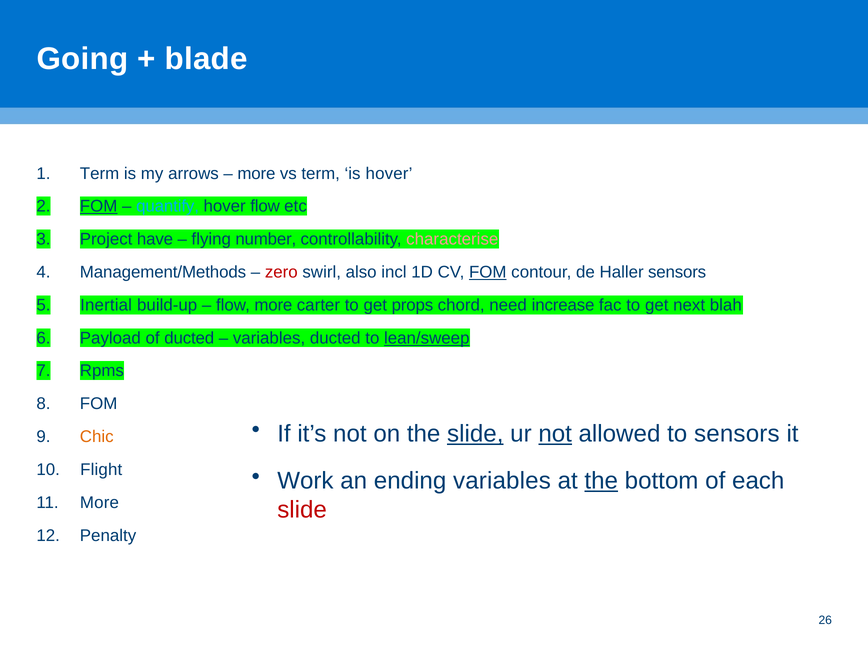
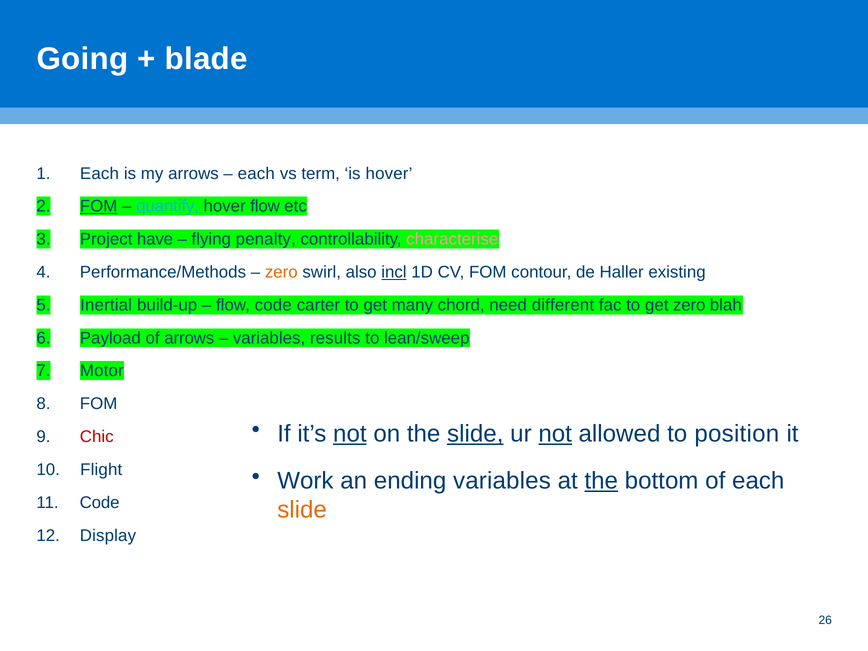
Term at (100, 173): Term -> Each
more at (256, 173): more -> each
number: number -> penalty
Management/Methods: Management/Methods -> Performance/Methods
zero at (281, 272) colour: red -> orange
incl underline: none -> present
FOM at (488, 272) underline: present -> none
Haller sensors: sensors -> existing
flow more: more -> code
props: props -> many
increase: increase -> different
get next: next -> zero
of ducted: ducted -> arrows
variables ducted: ducted -> results
lean/sweep underline: present -> none
Rpms: Rpms -> Motor
not at (350, 434) underline: none -> present
to sensors: sensors -> position
Chic colour: orange -> red
More at (99, 503): More -> Code
slide at (302, 510) colour: red -> orange
Penalty: Penalty -> Display
